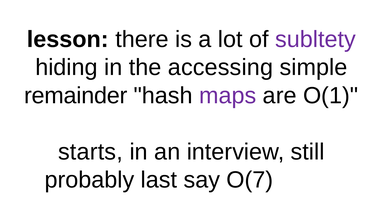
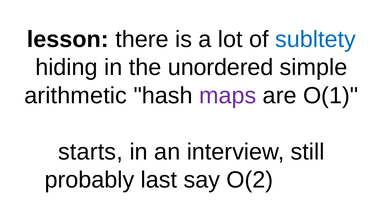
subltety colour: purple -> blue
accessing: accessing -> unordered
remainder: remainder -> arithmetic
O(7: O(7 -> O(2
